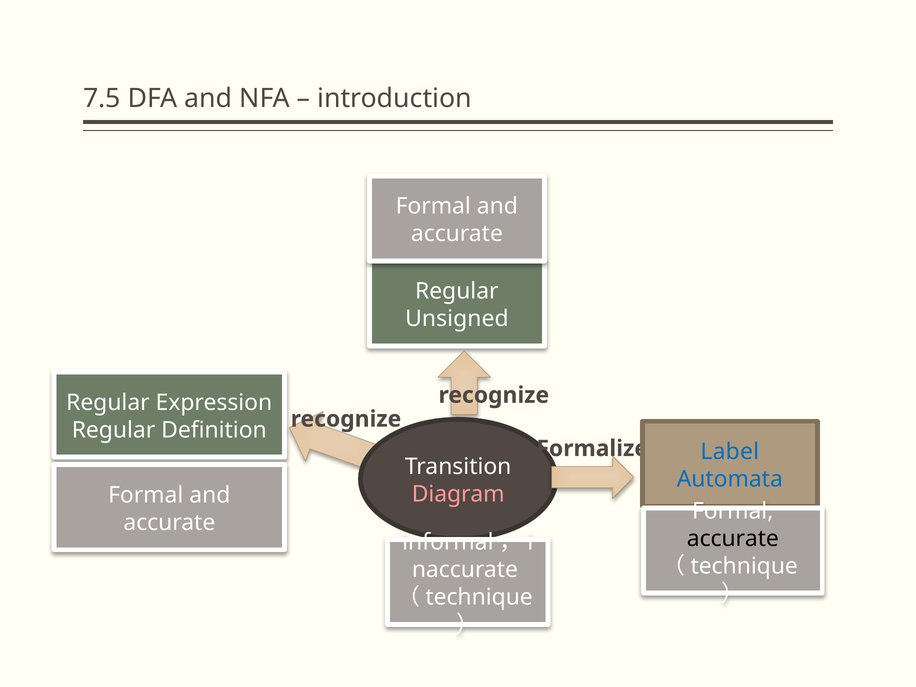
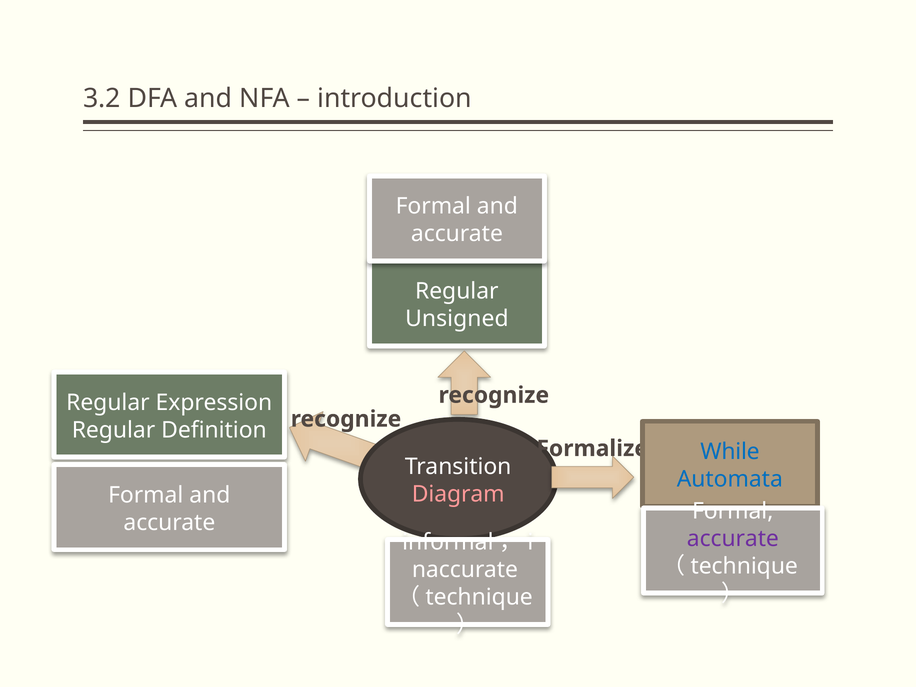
7.5: 7.5 -> 3.2
Label: Label -> While
accurate at (733, 539) colour: black -> purple
